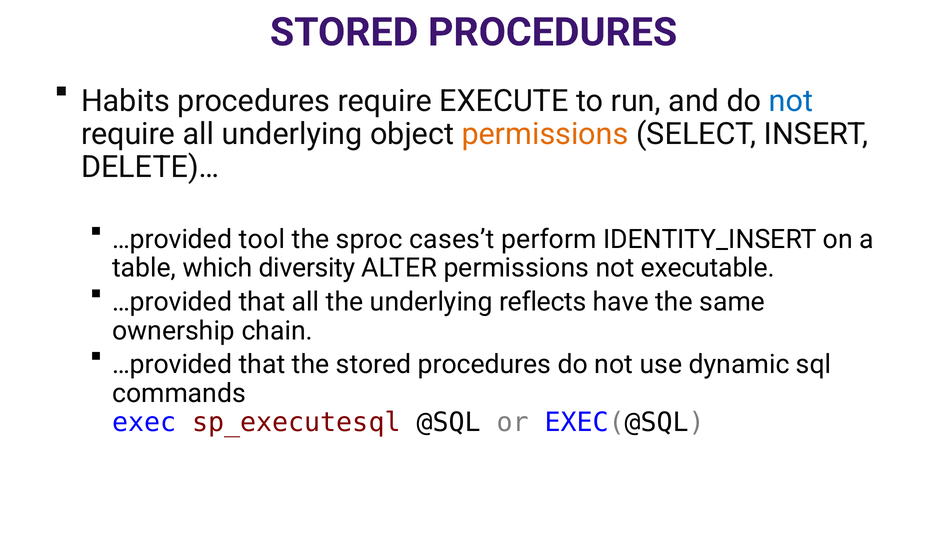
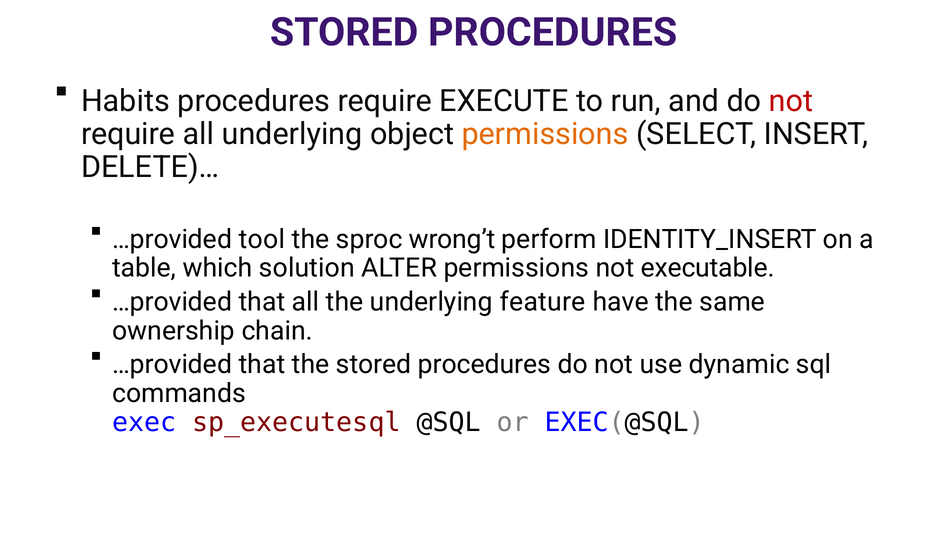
not at (791, 101) colour: blue -> red
cases’t: cases’t -> wrong’t
diversity: diversity -> solution
reflects: reflects -> feature
